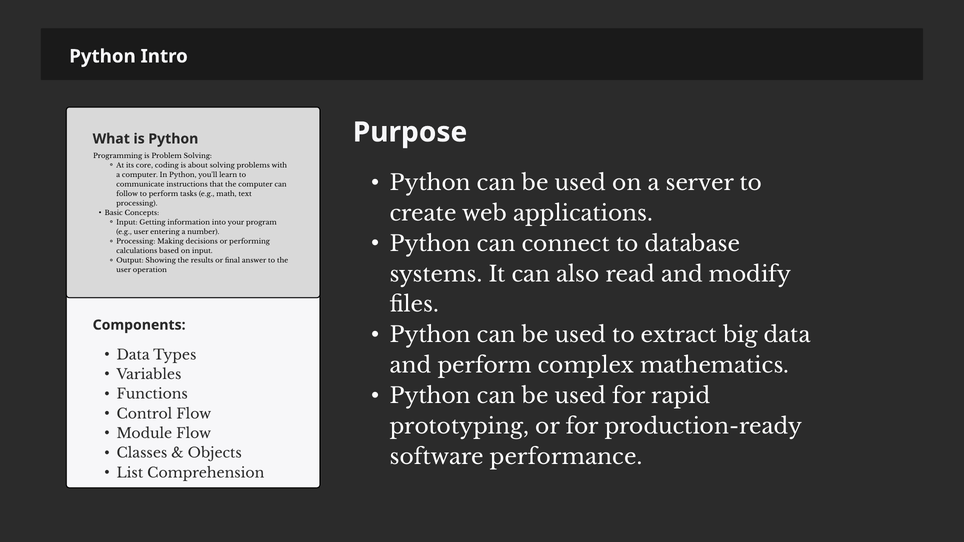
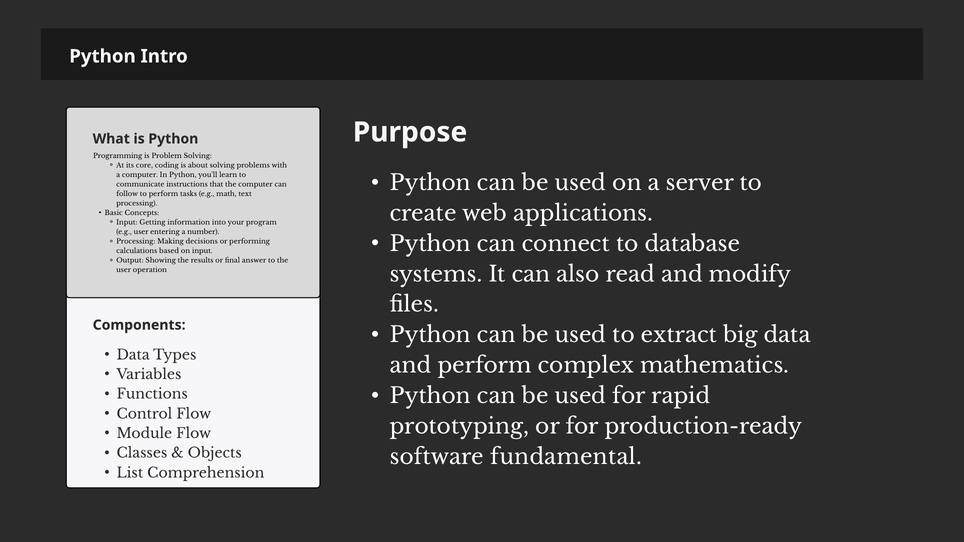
performance: performance -> fundamental
